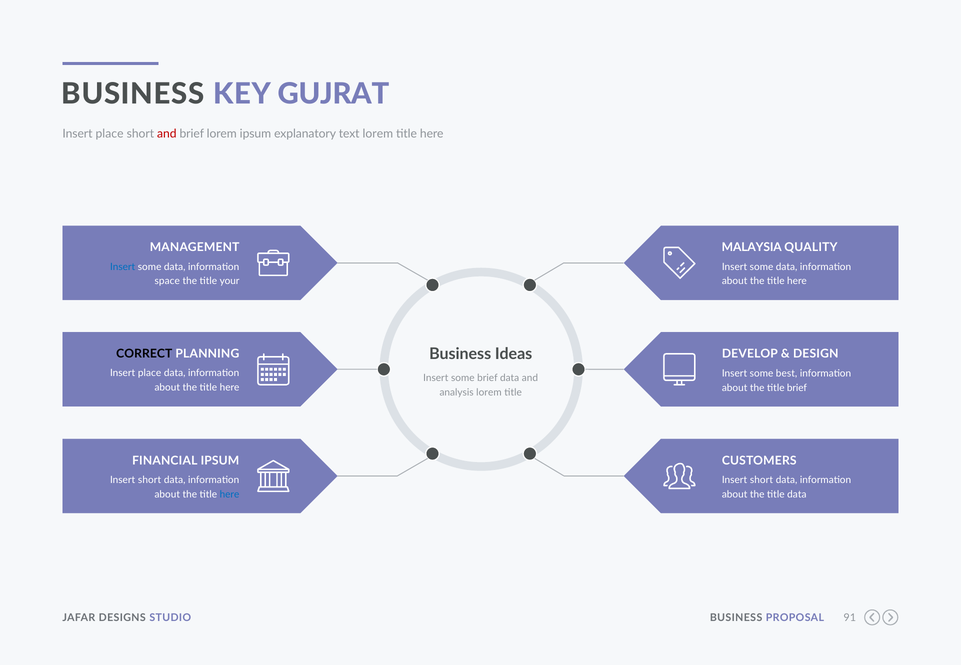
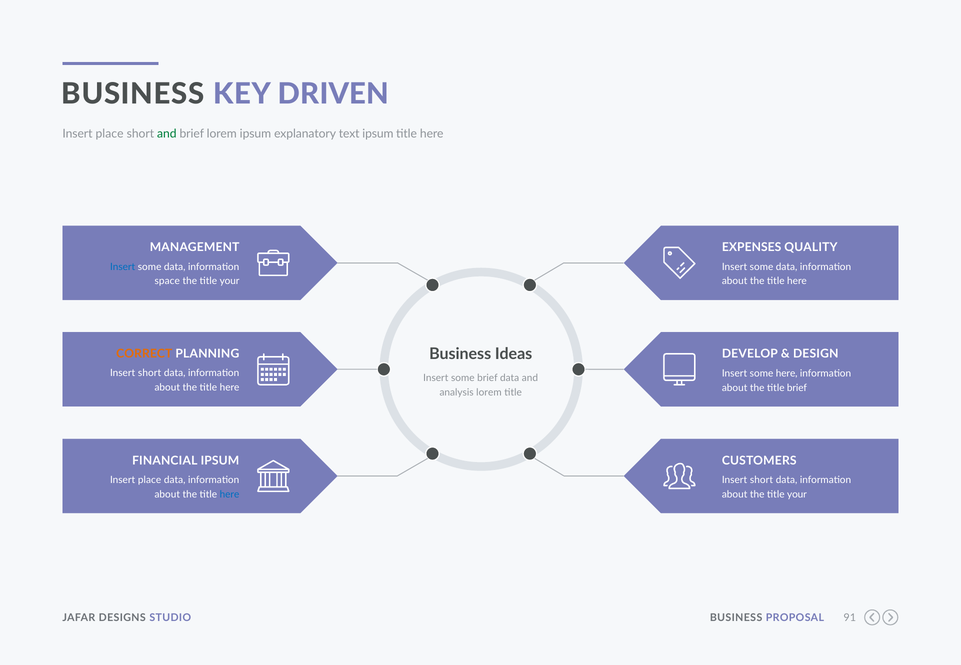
GUJRAT: GUJRAT -> DRIVEN
and at (167, 134) colour: red -> green
text lorem: lorem -> ipsum
MALAYSIA: MALAYSIA -> EXPENSES
CORRECT colour: black -> orange
place at (150, 373): place -> short
some best: best -> here
short at (150, 480): short -> place
about the title data: data -> your
